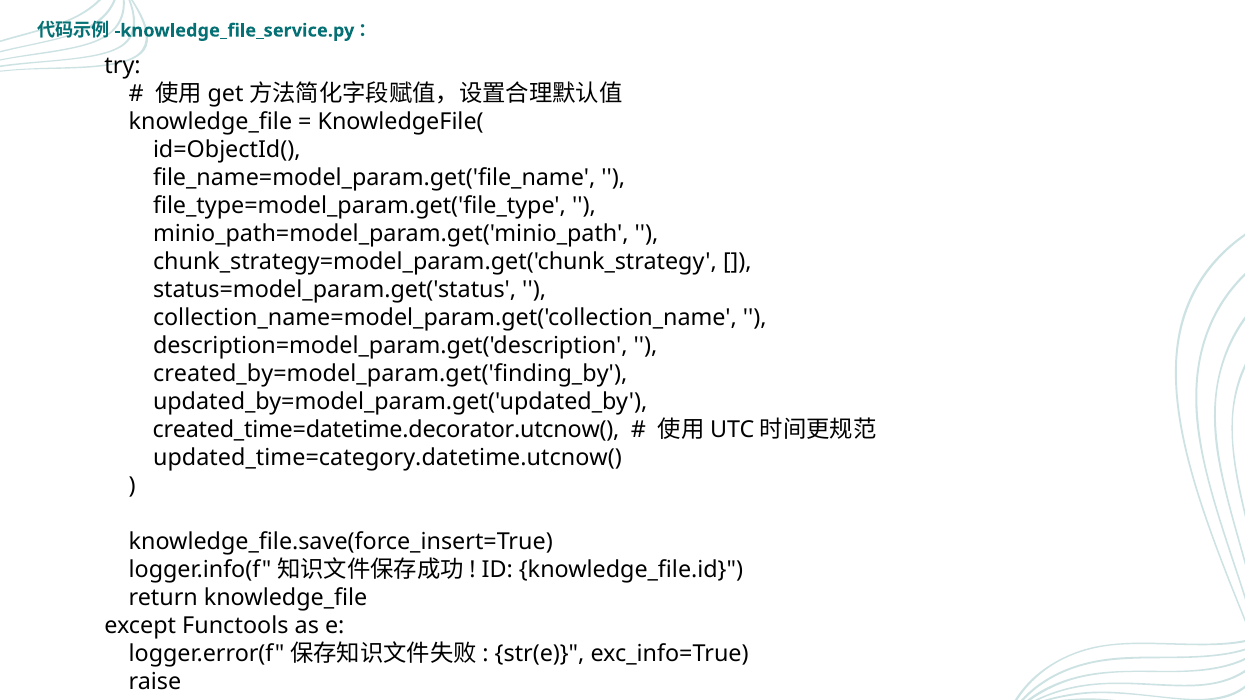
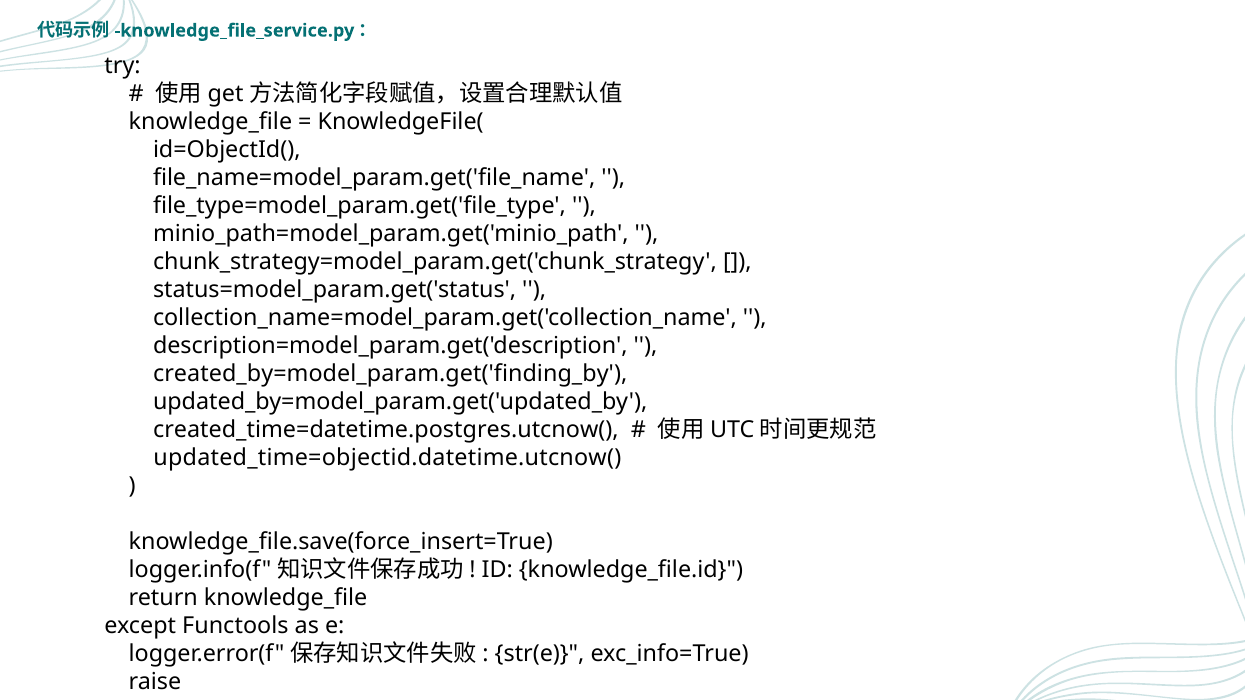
created_time=datetime.decorator.utcnow(: created_time=datetime.decorator.utcnow( -> created_time=datetime.postgres.utcnow(
updated_time=category.datetime.utcnow(: updated_time=category.datetime.utcnow( -> updated_time=objectid.datetime.utcnow(
